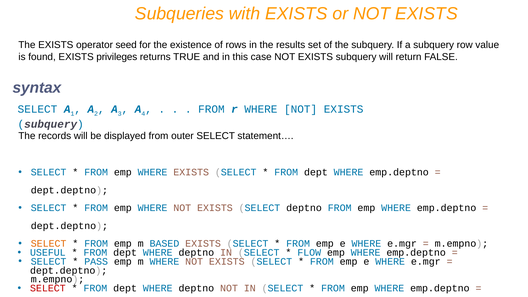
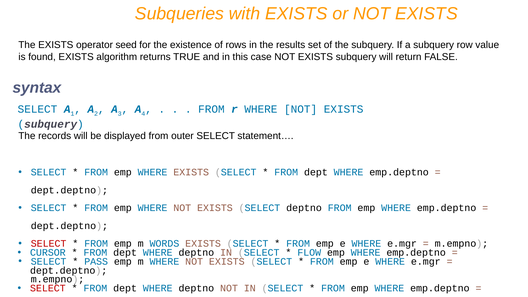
privileges: privileges -> algorithm
SELECT at (49, 244) colour: orange -> red
BASED: BASED -> WORDS
USEFUL: USEFUL -> CURSOR
